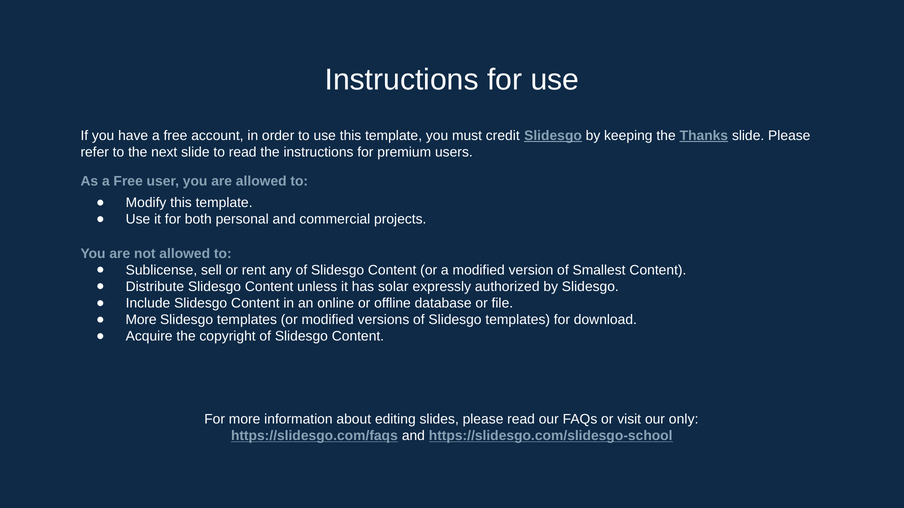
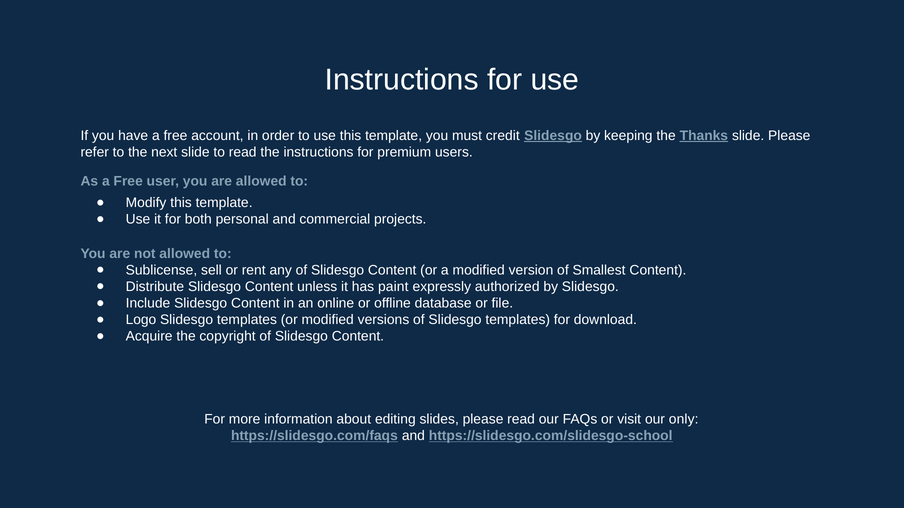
solar: solar -> paint
More at (141, 320): More -> Logo
